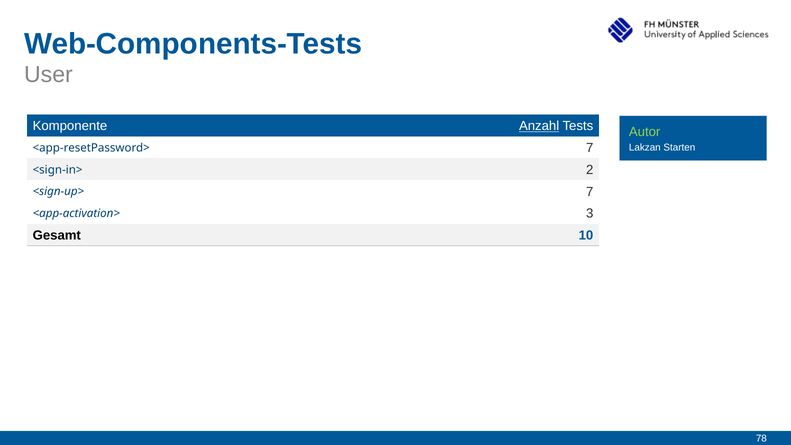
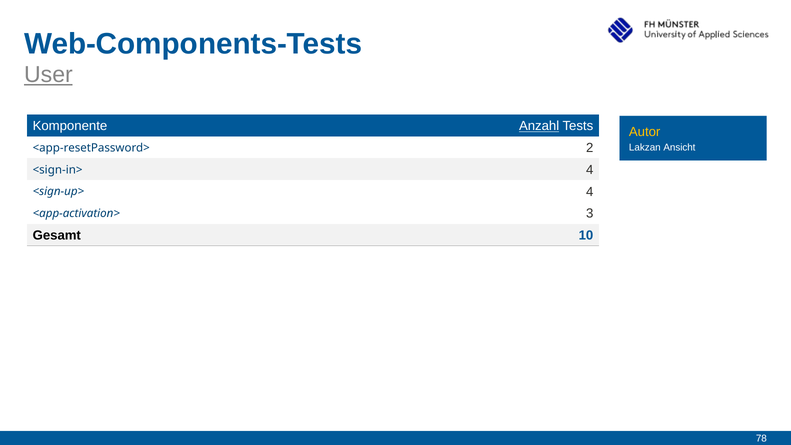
User underline: none -> present
Autor colour: light green -> yellow
Starten: Starten -> Ansicht
<app-resetPassword> 7: 7 -> 2
<sign-in> 2: 2 -> 4
<sign-up> 7: 7 -> 4
